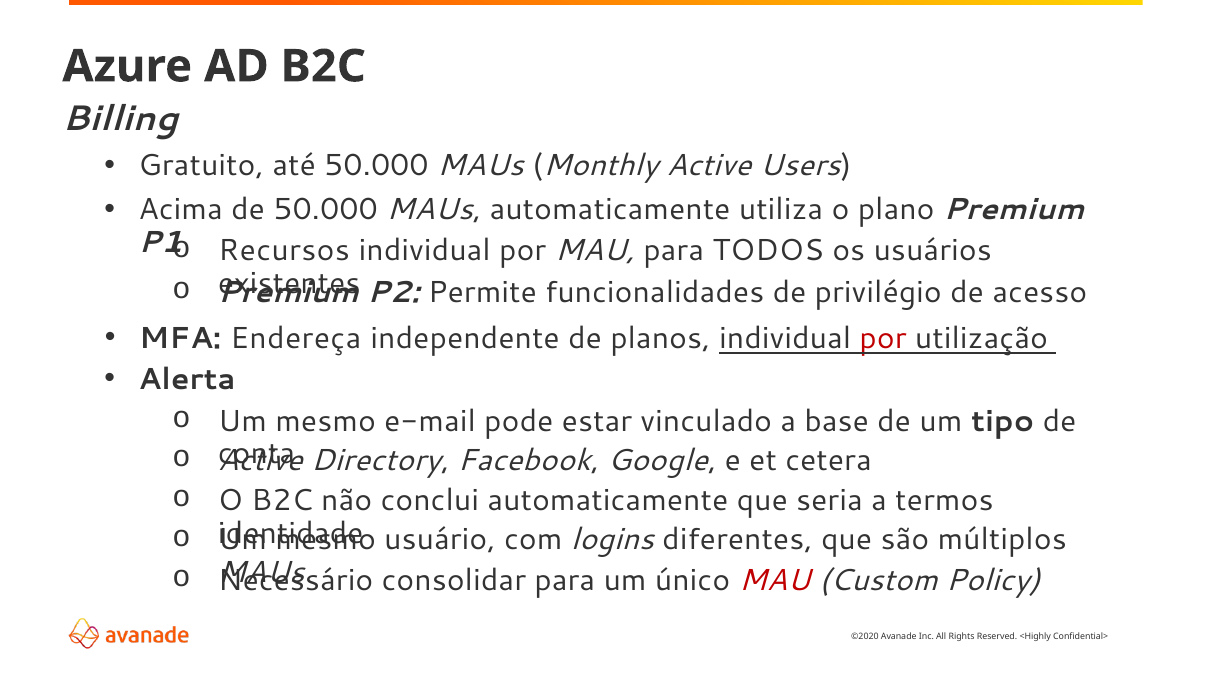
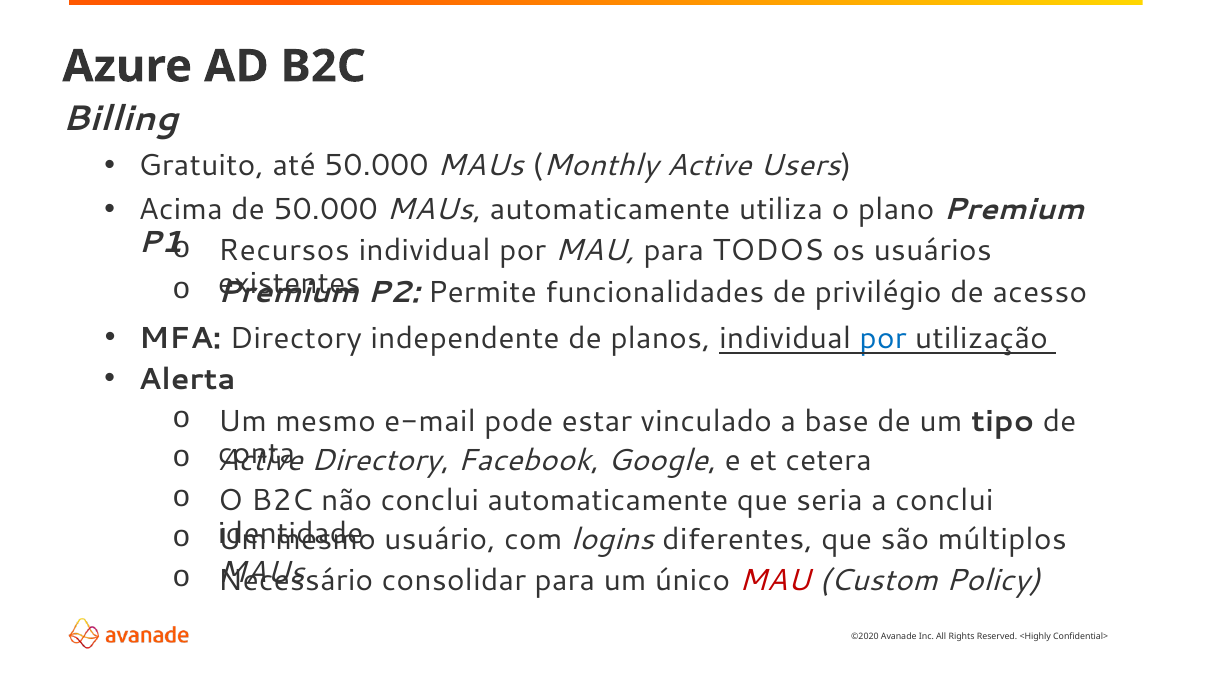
MFA Endereça: Endereça -> Directory
por at (883, 338) colour: red -> blue
a termos: termos -> conclui
